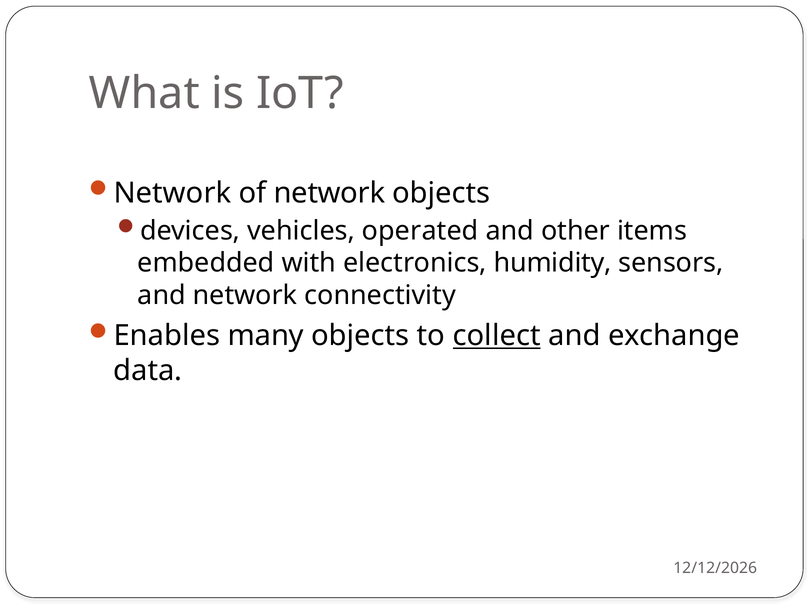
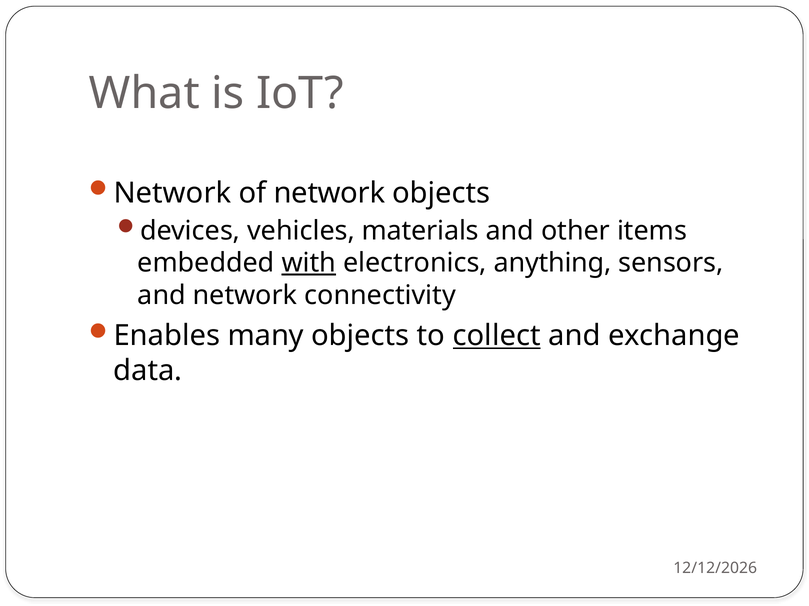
operated: operated -> materials
with underline: none -> present
humidity: humidity -> anything
